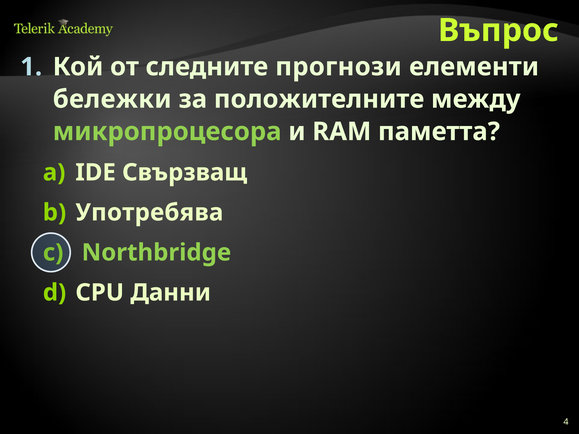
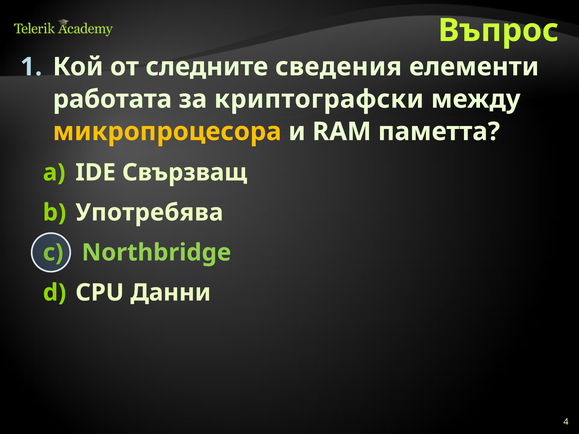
прогнози: прогнози -> сведения
бележки: бележки -> работата
положителните: положителните -> криптографски
микропроцесора colour: light green -> yellow
